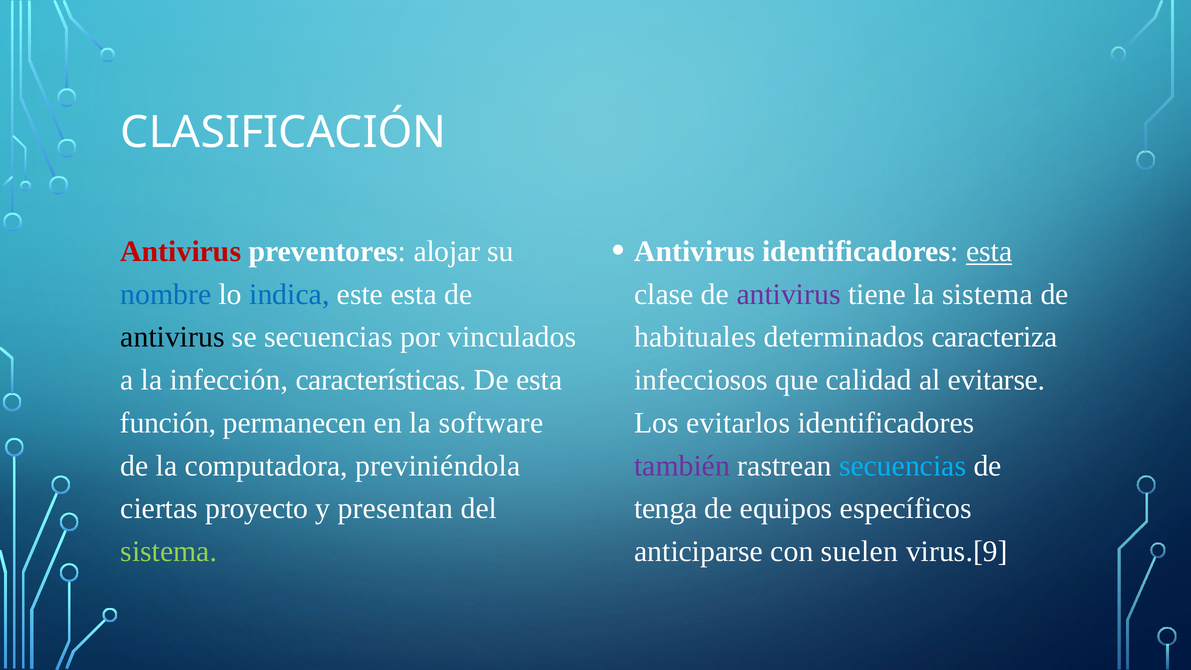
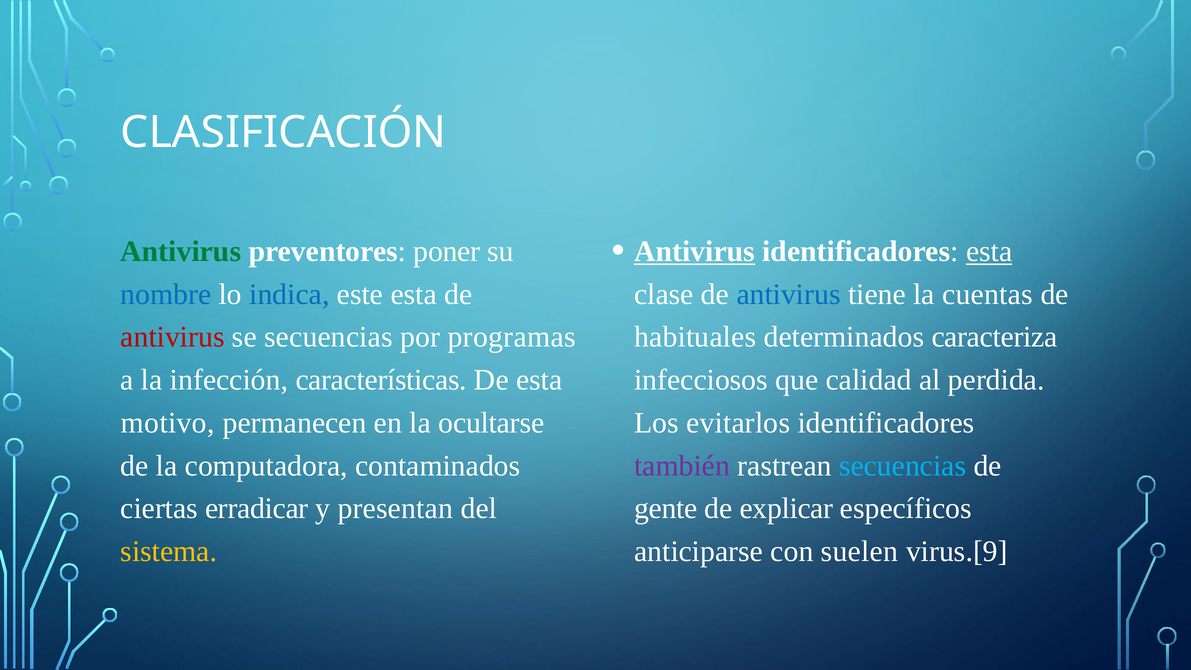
Antivirus at (695, 251) underline: none -> present
Antivirus at (181, 251) colour: red -> green
alojar: alojar -> poner
antivirus at (789, 294) colour: purple -> blue
la sistema: sistema -> cuentas
antivirus at (173, 337) colour: black -> red
vinculados: vinculados -> programas
evitarse: evitarse -> perdida
función: función -> motivo
software: software -> ocultarse
previniéndola: previniéndola -> contaminados
proyecto: proyecto -> erradicar
tenga: tenga -> gente
equipos: equipos -> explicar
sistema at (169, 551) colour: light green -> yellow
